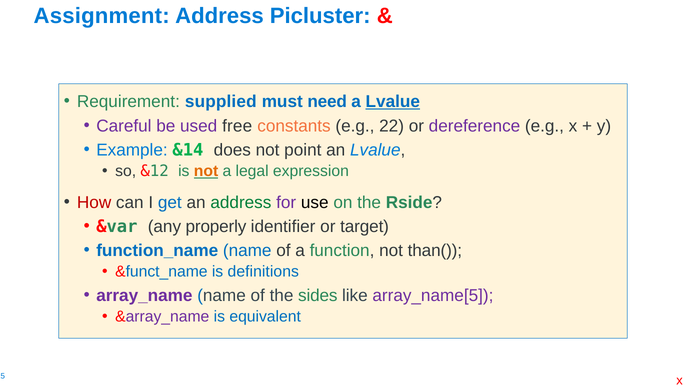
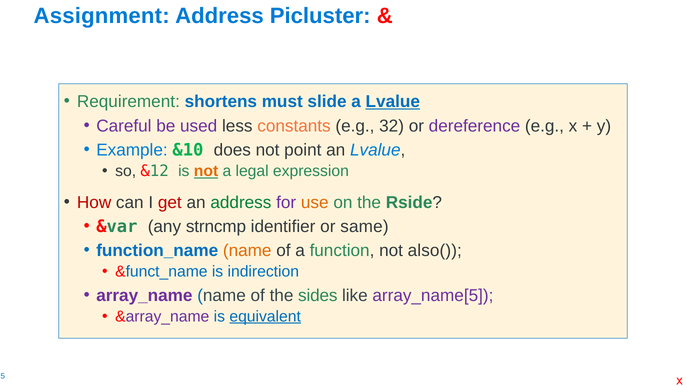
supplied: supplied -> shortens
need: need -> slide
free: free -> less
22: 22 -> 32
&14: &14 -> &10
get colour: blue -> red
use colour: black -> orange
properly: properly -> strncmp
target: target -> same
name at (247, 251) colour: blue -> orange
than(: than( -> also(
definitions: definitions -> indirection
equivalent underline: none -> present
